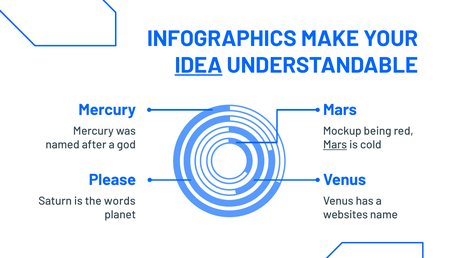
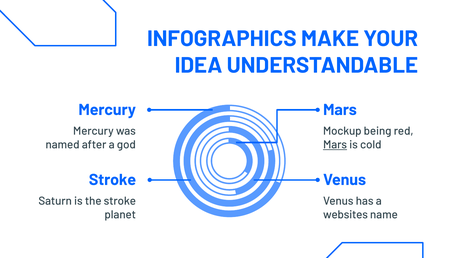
IDEA underline: present -> none
Please at (112, 180): Please -> Stroke
the words: words -> stroke
